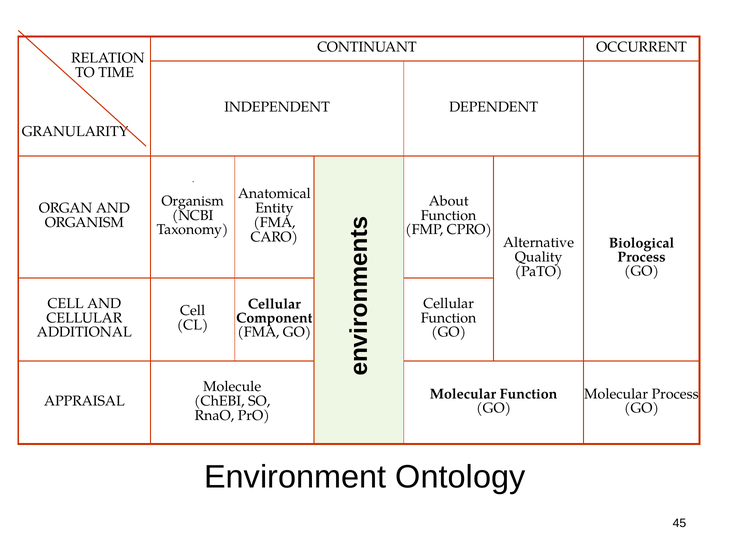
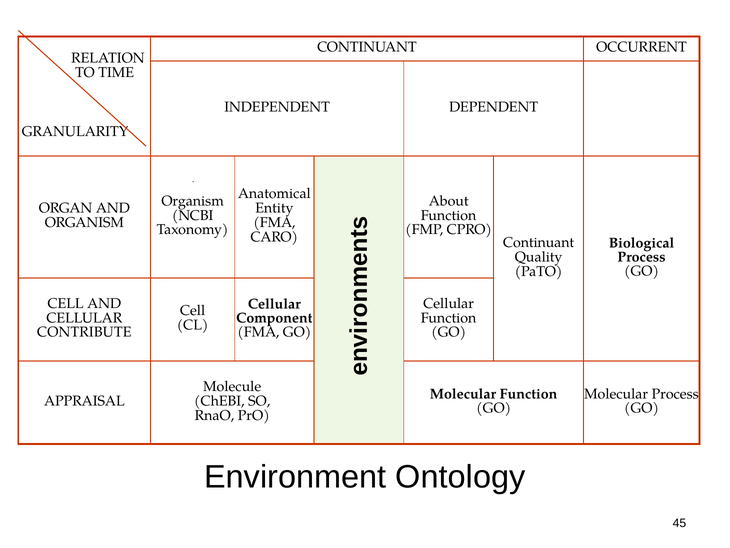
Alternative at (539, 242): Alternative -> Continuant
ADDITIONAL: ADDITIONAL -> CONTRIBUTE
